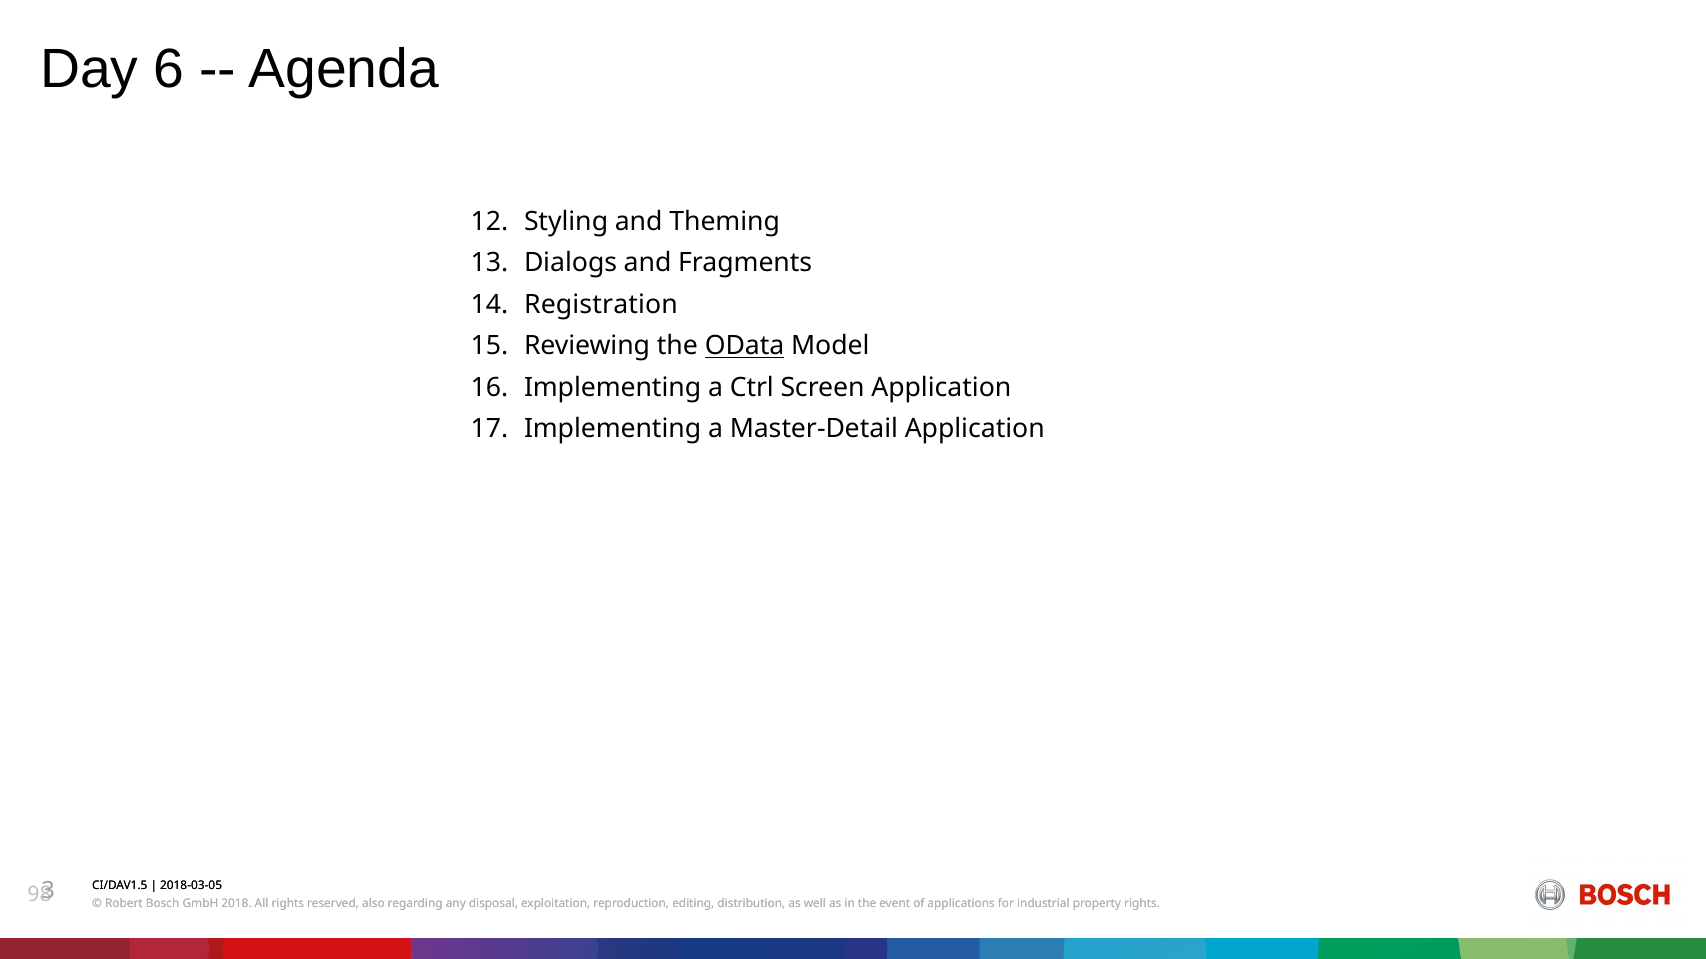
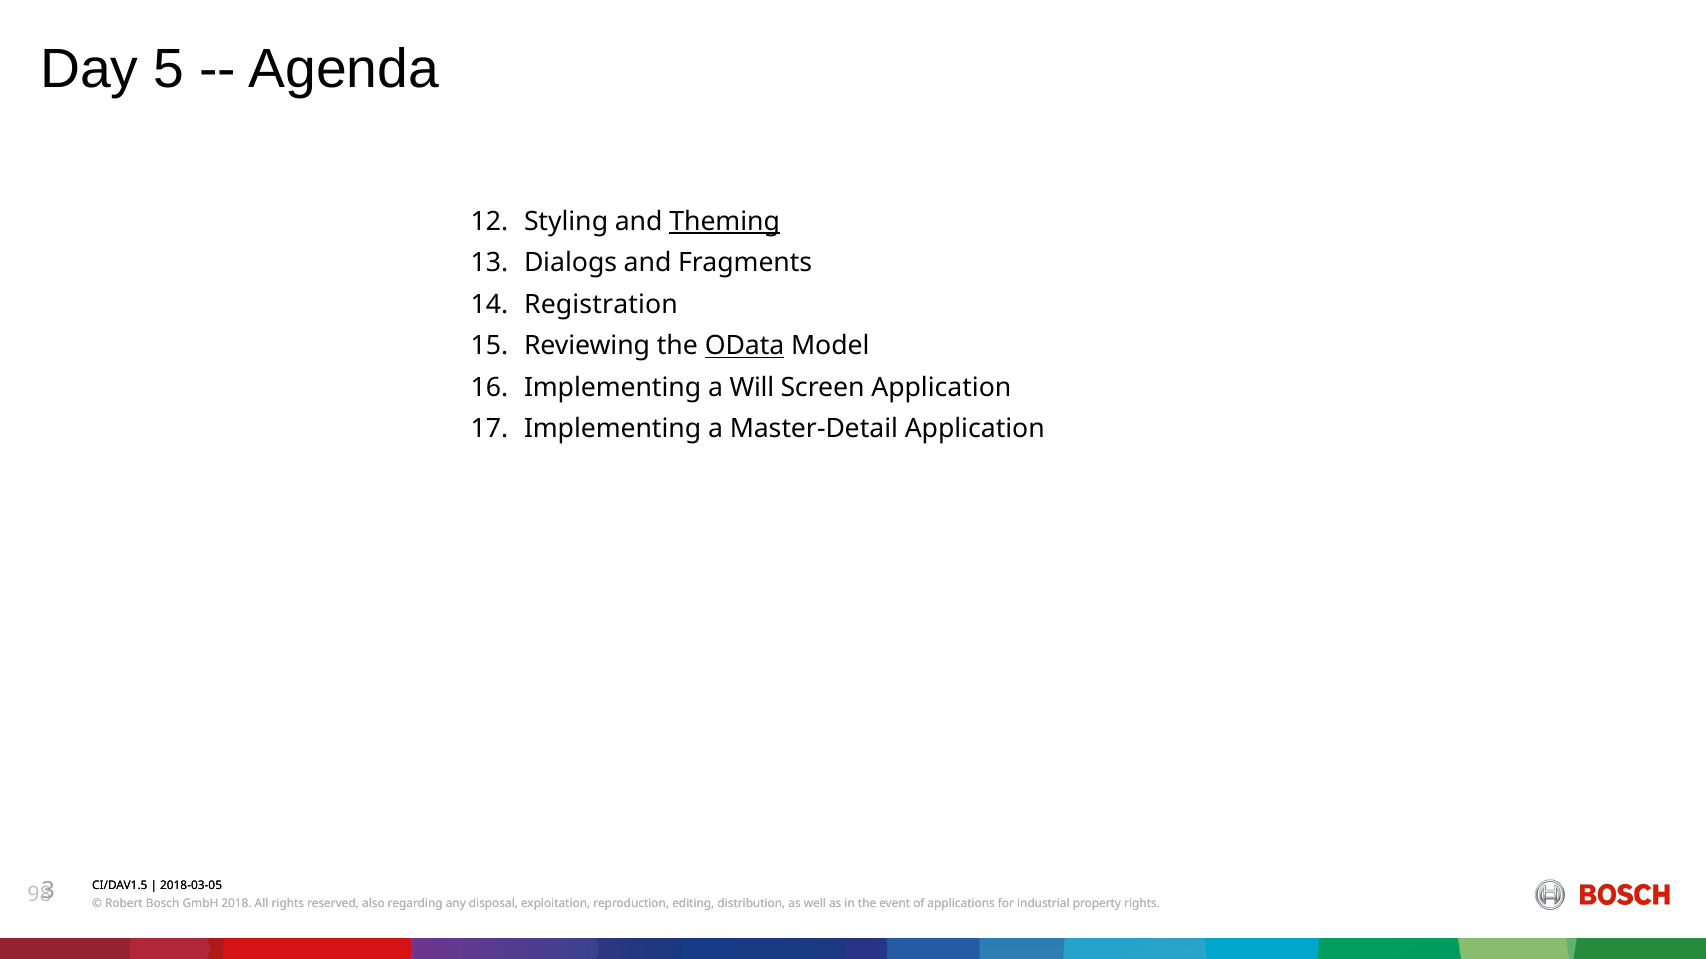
6: 6 -> 5
Theming underline: none -> present
Ctrl: Ctrl -> Will
